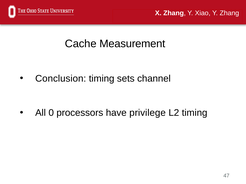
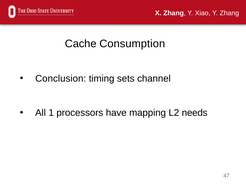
Measurement: Measurement -> Consumption
0: 0 -> 1
privilege: privilege -> mapping
L2 timing: timing -> needs
